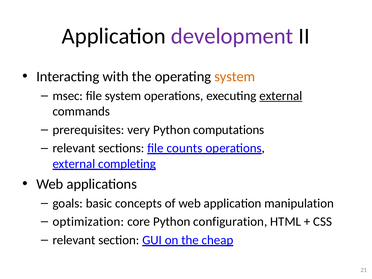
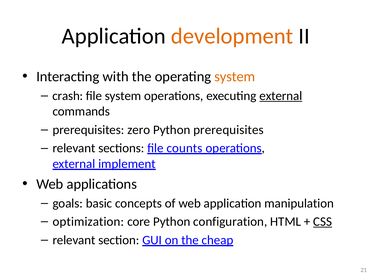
development colour: purple -> orange
msec: msec -> crash
very: very -> zero
Python computations: computations -> prerequisites
completing: completing -> implement
CSS underline: none -> present
